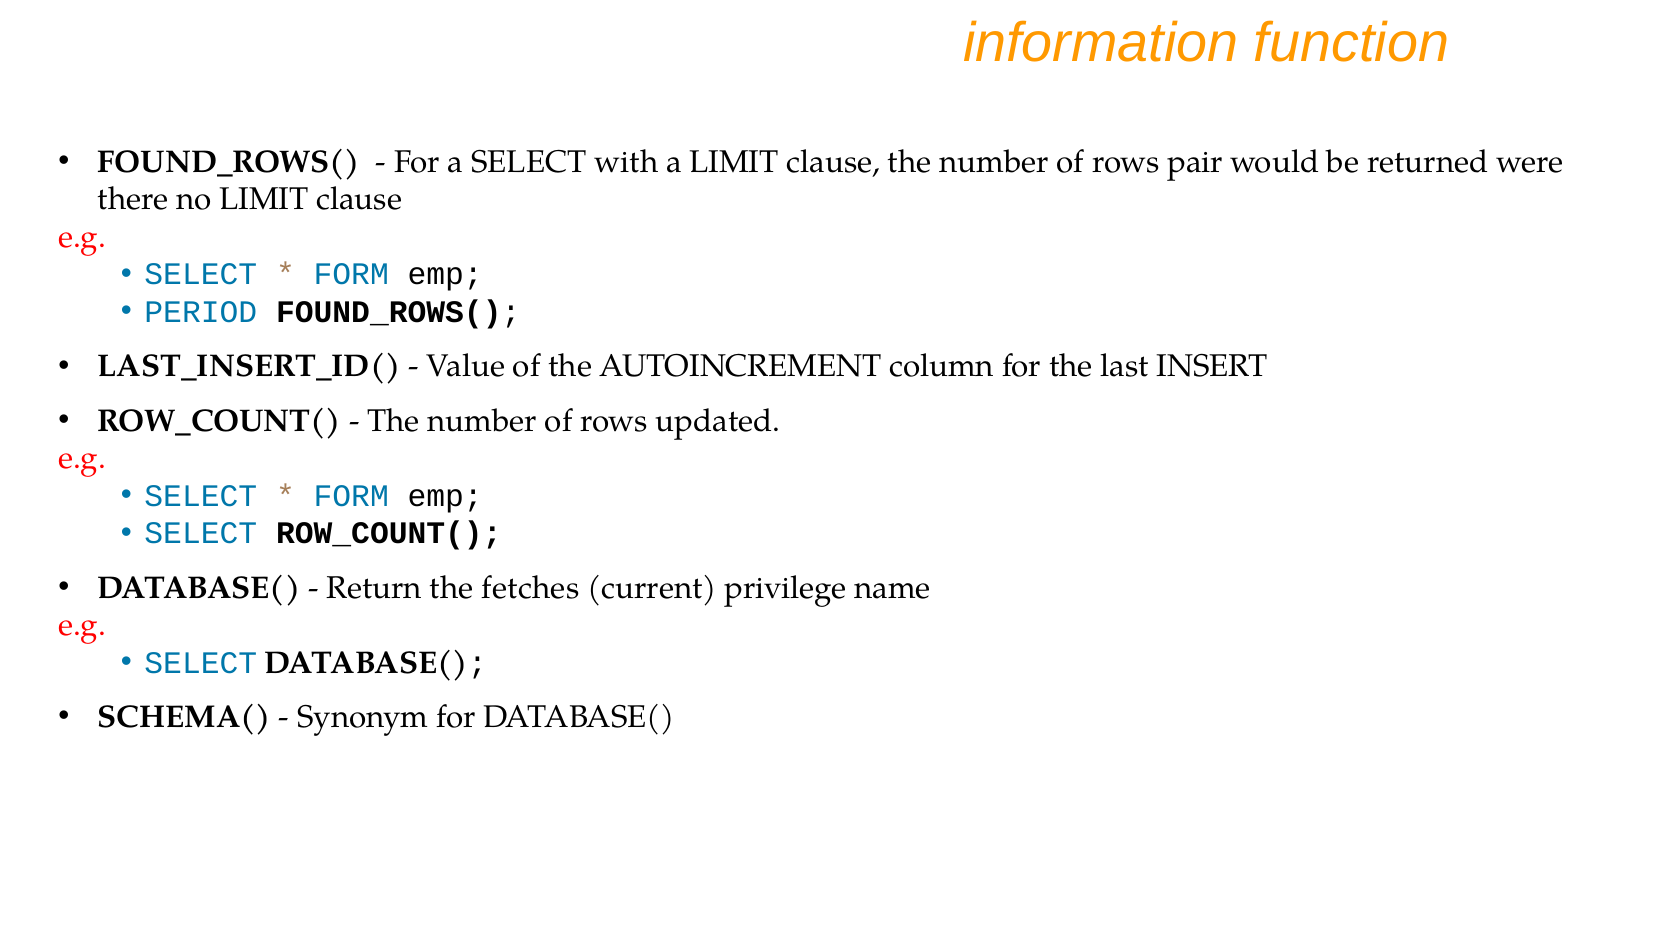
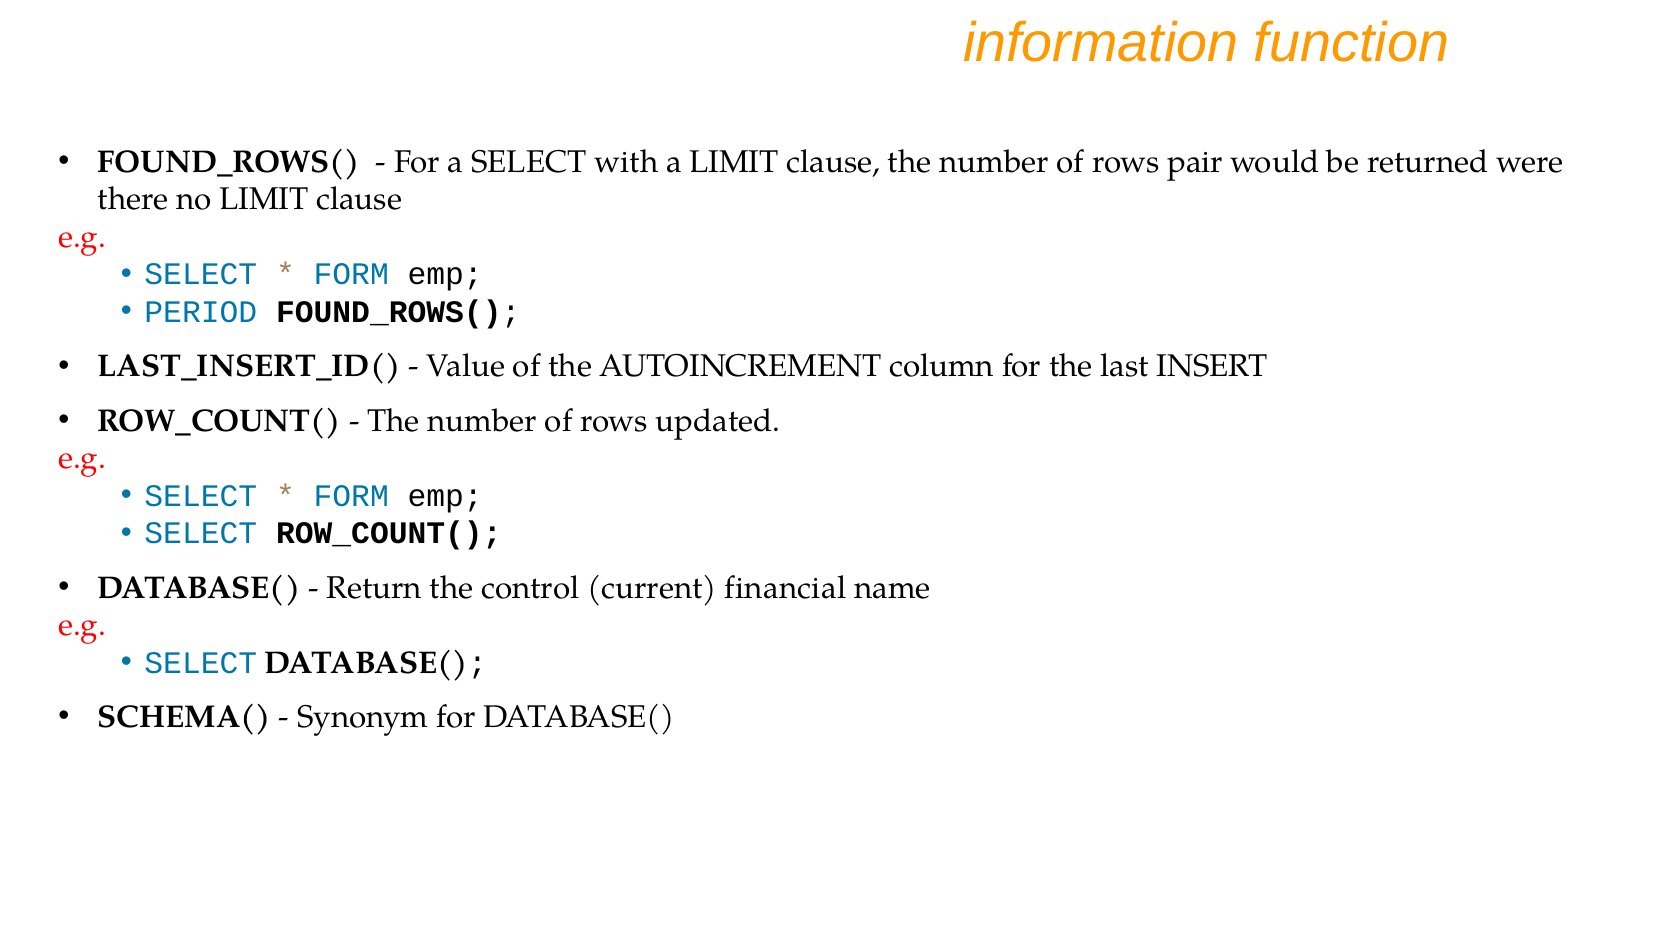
fetches: fetches -> control
privilege: privilege -> financial
